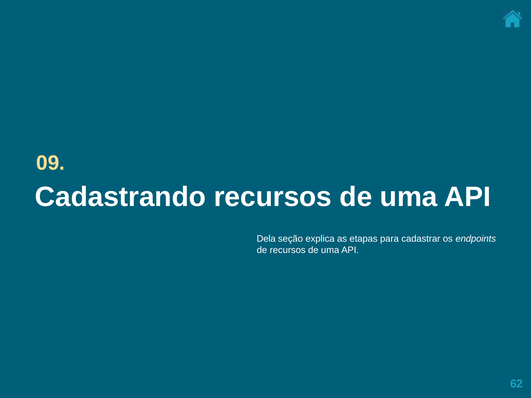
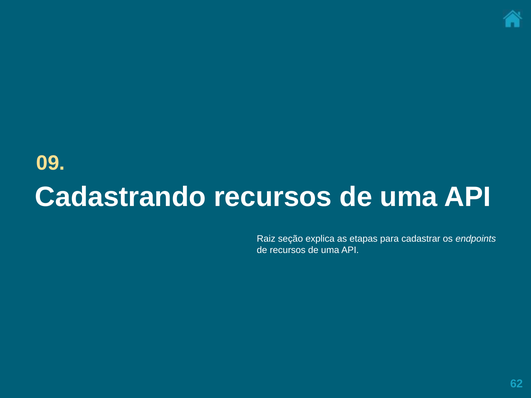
Dela: Dela -> Raiz
